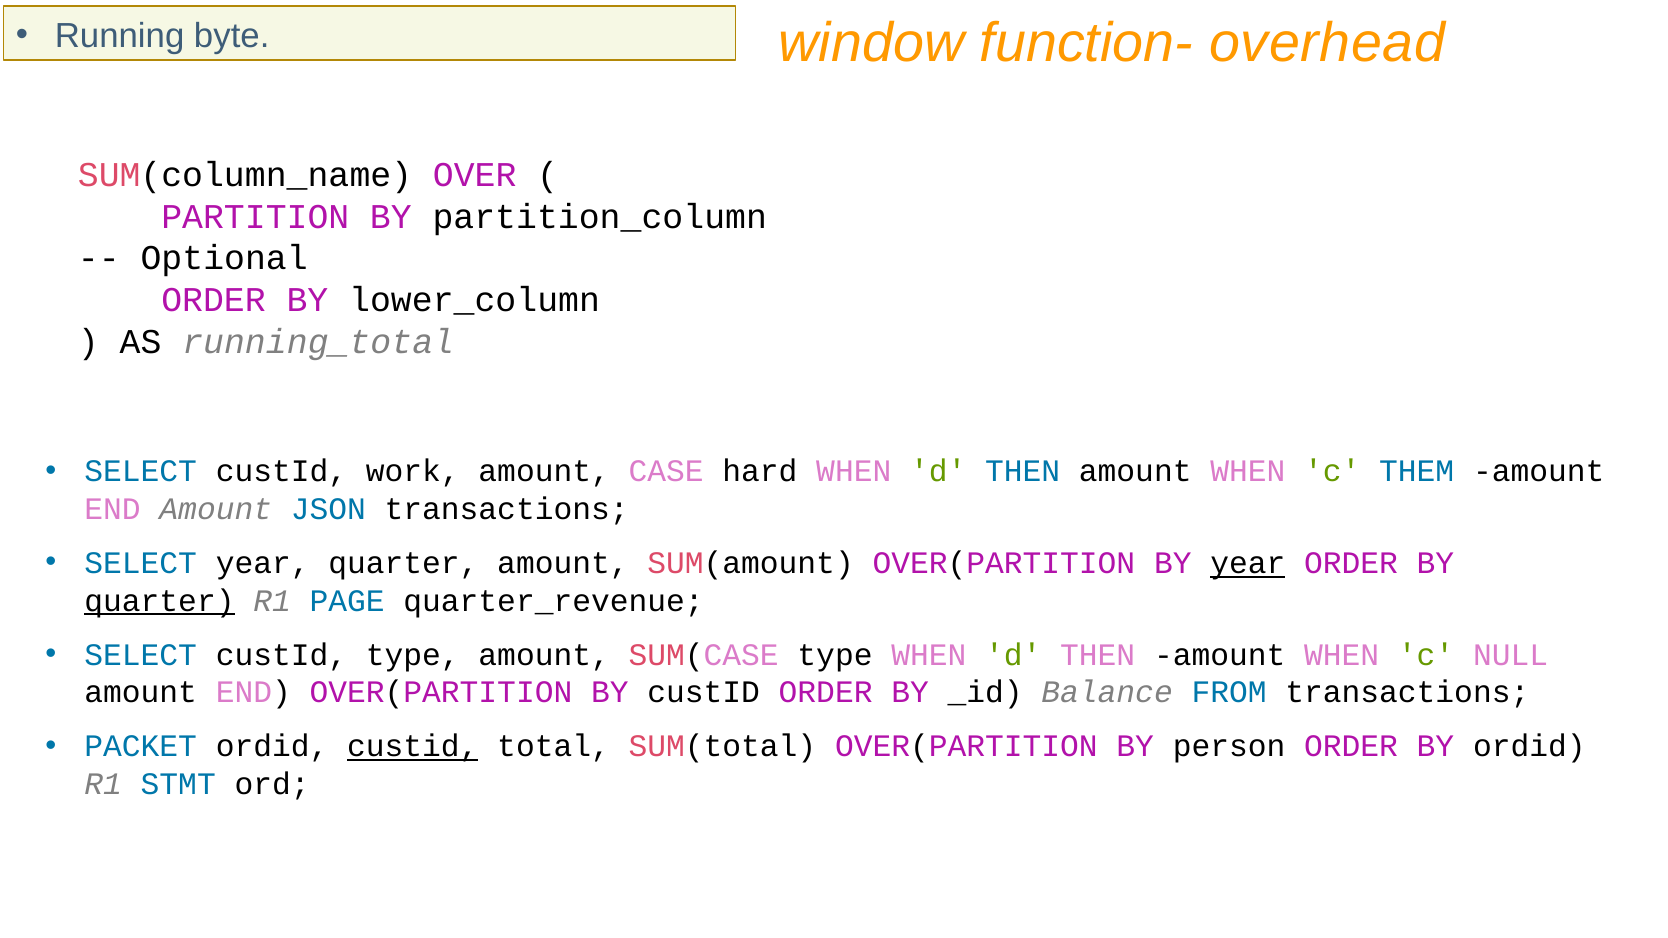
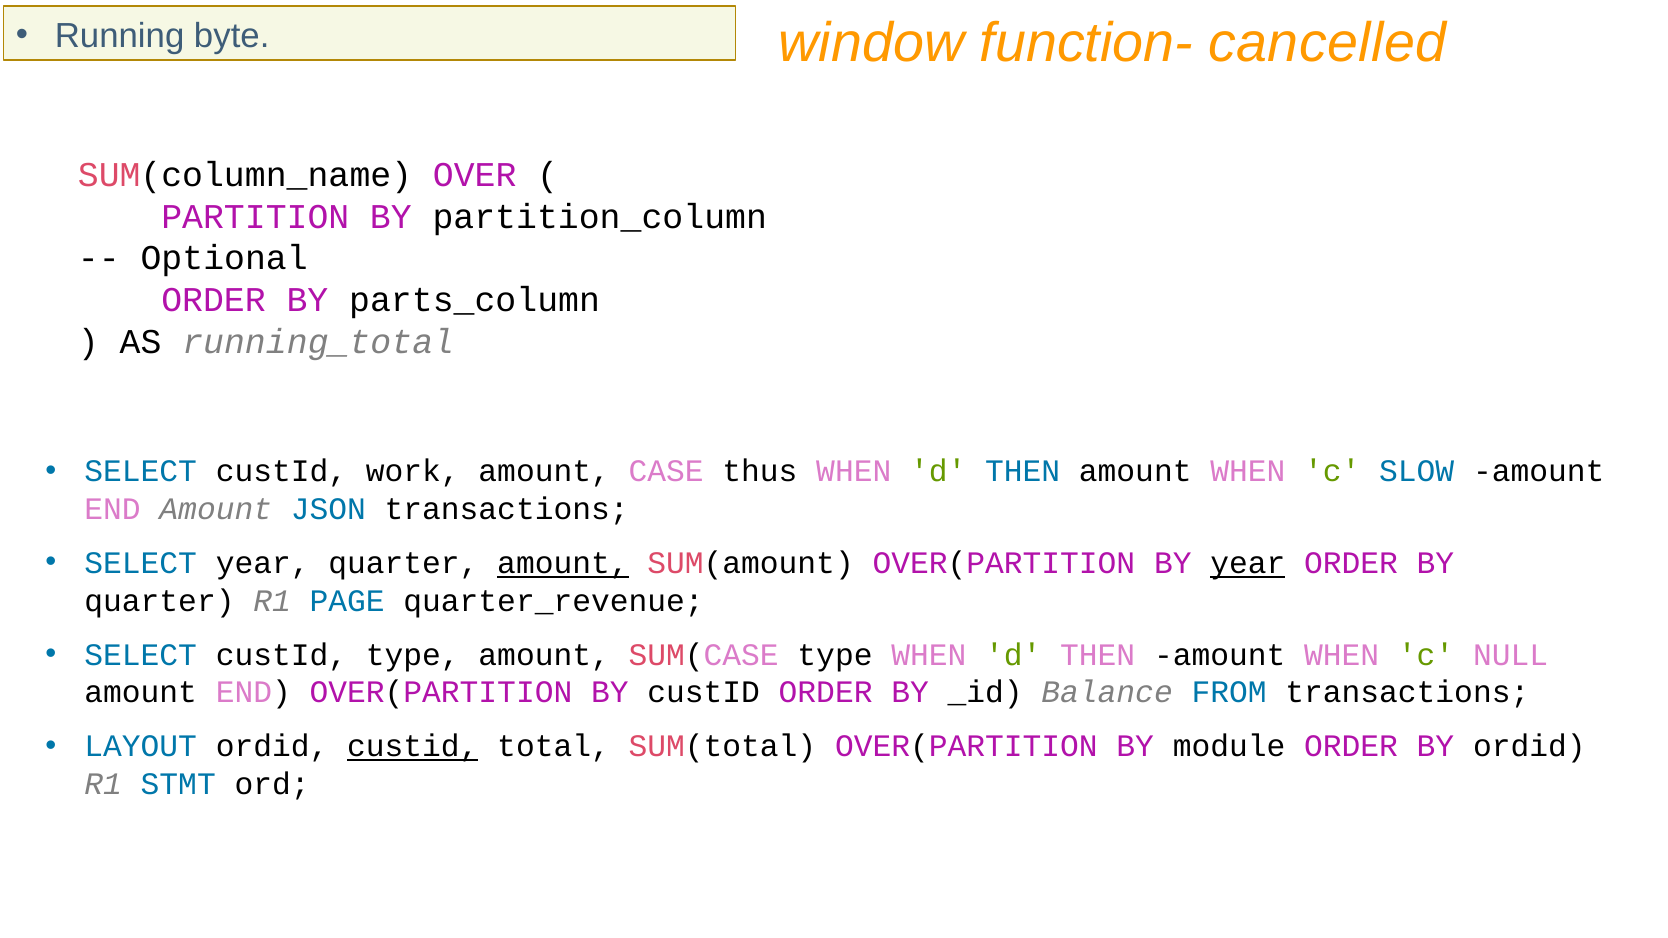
overhead: overhead -> cancelled
lower_column: lower_column -> parts_column
hard: hard -> thus
THEM: THEM -> SLOW
amount at (563, 563) underline: none -> present
quarter at (159, 601) underline: present -> none
PACKET: PACKET -> LAYOUT
person: person -> module
